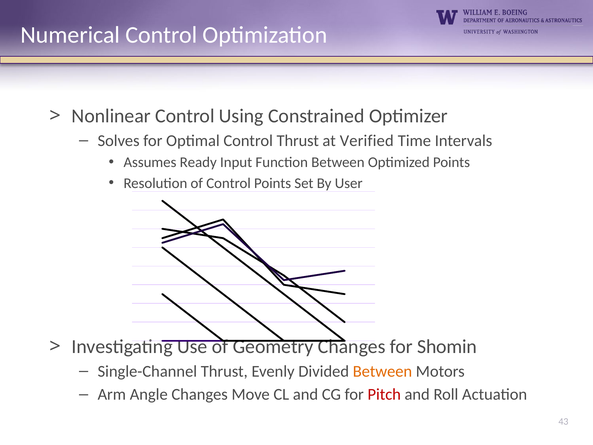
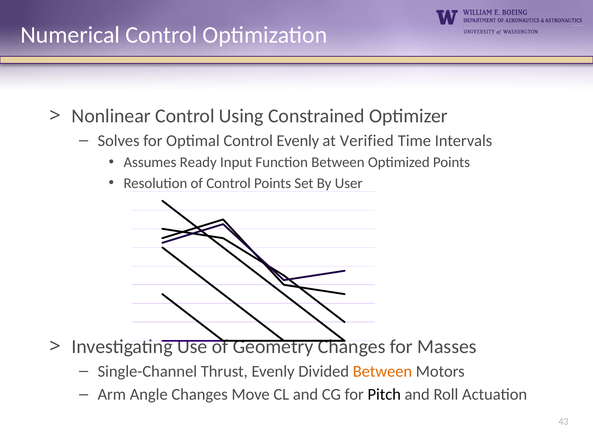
Control Thrust: Thrust -> Evenly
Shomin: Shomin -> Masses
Pitch colour: red -> black
